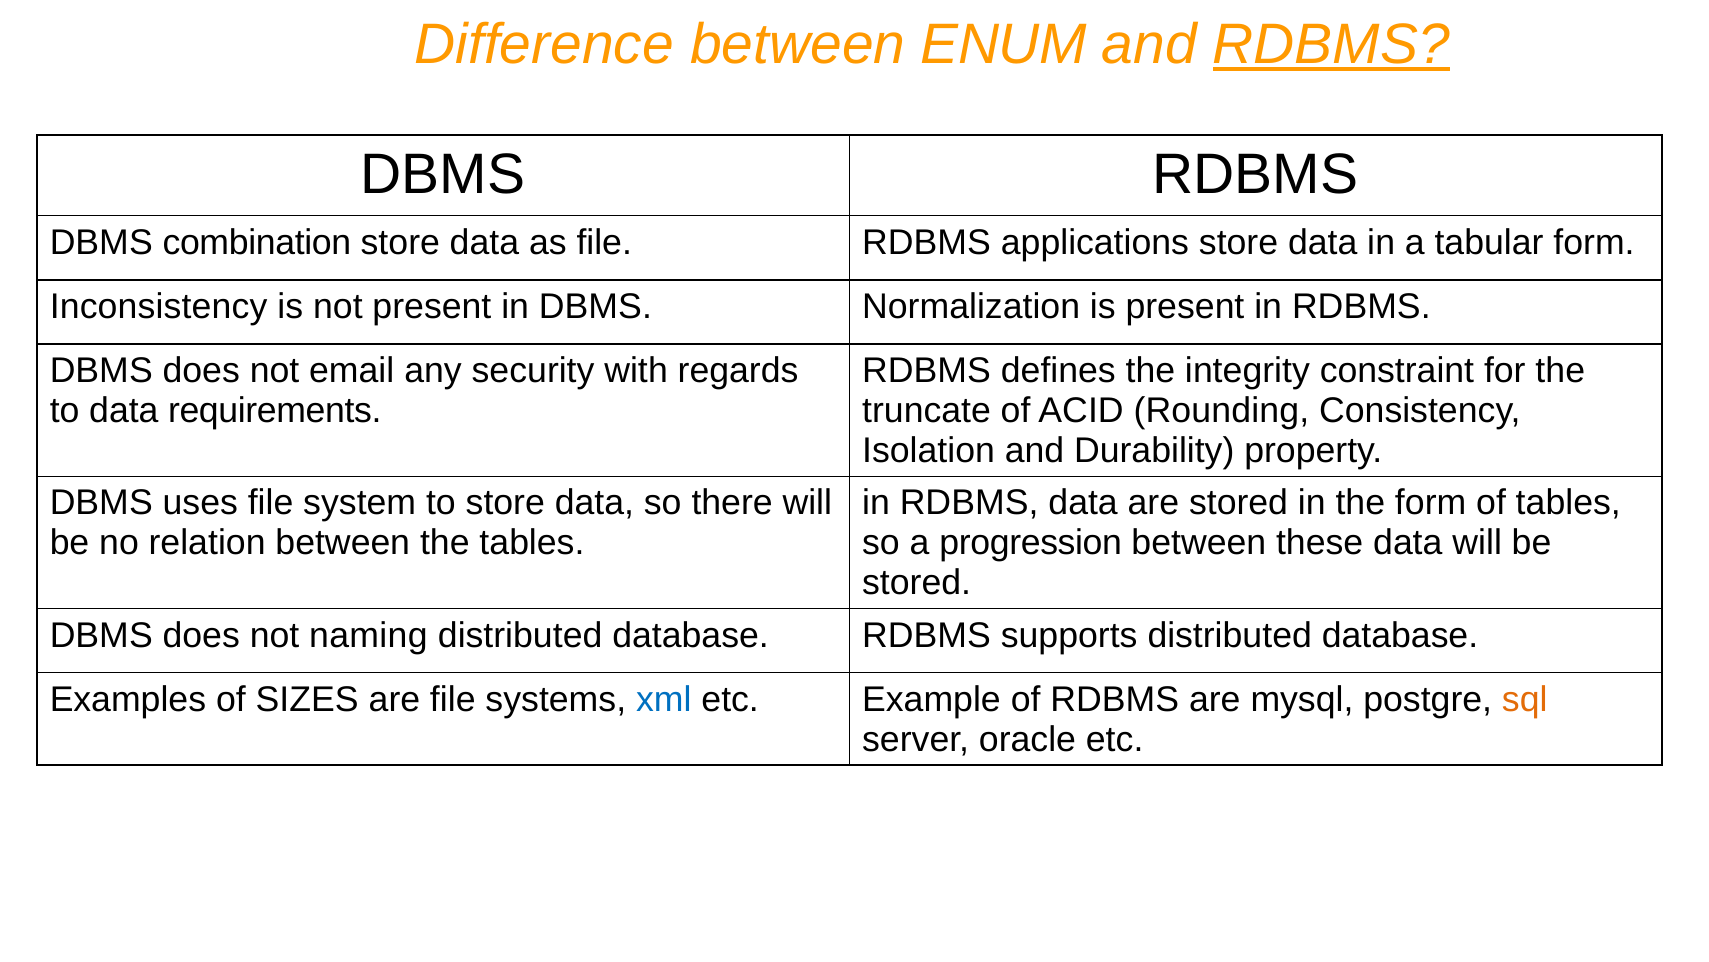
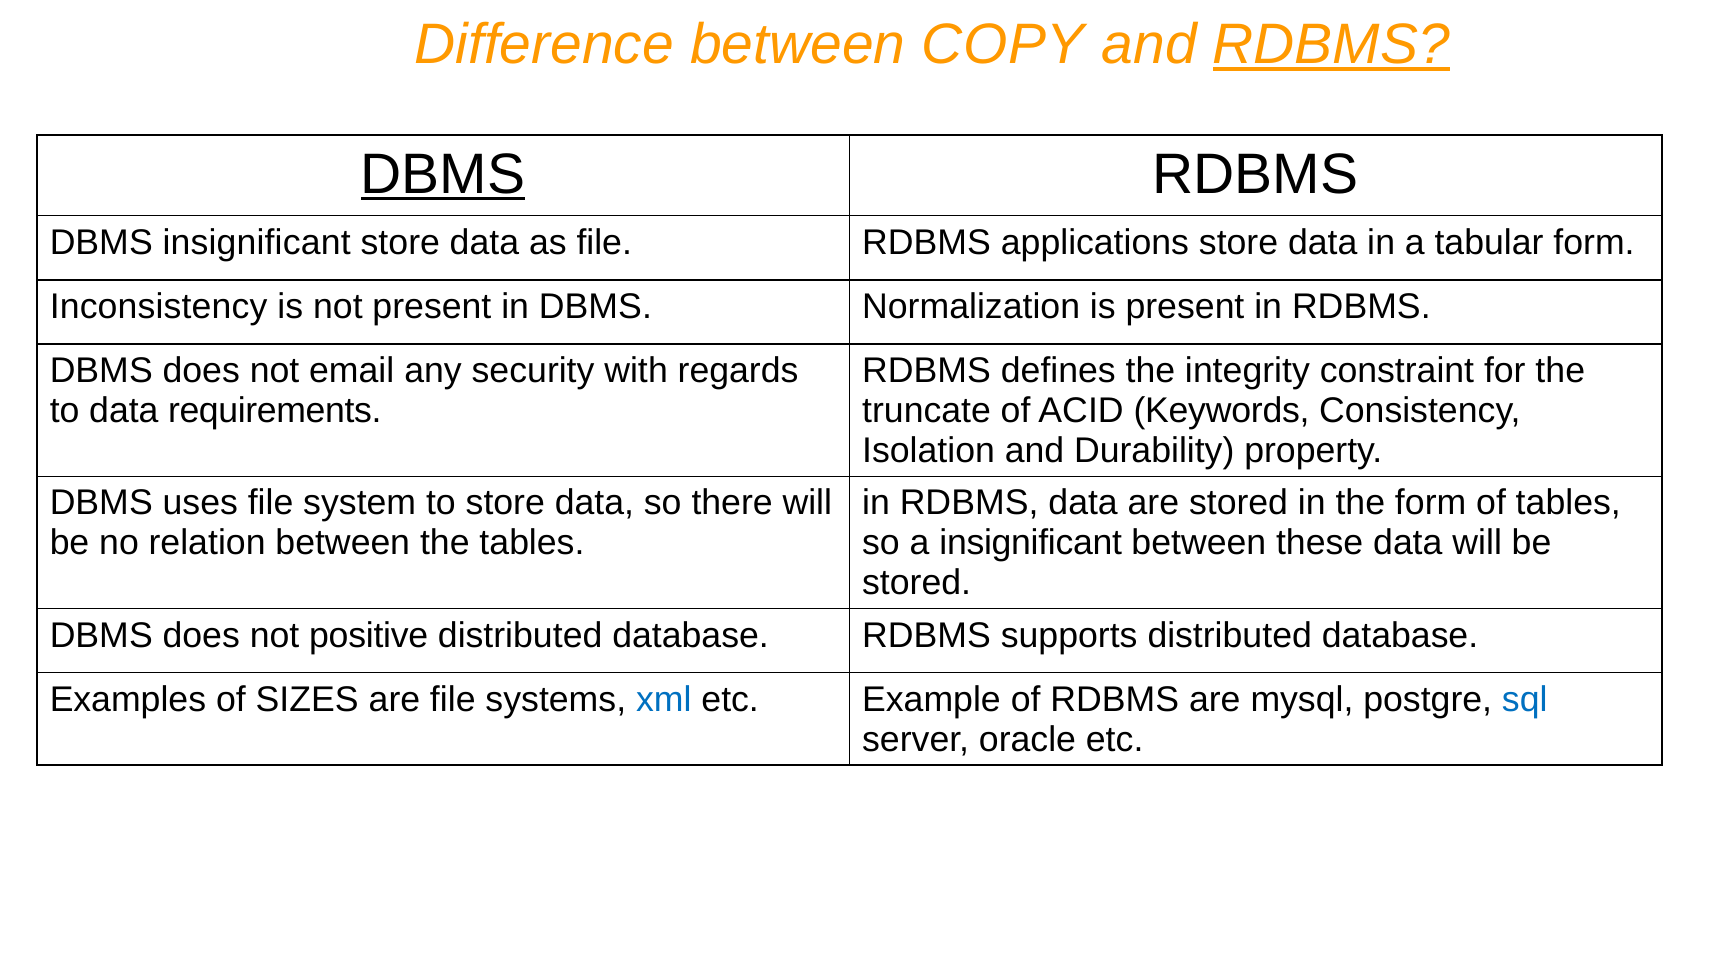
ENUM: ENUM -> COPY
DBMS at (443, 174) underline: none -> present
DBMS combination: combination -> insignificant
Rounding: Rounding -> Keywords
a progression: progression -> insignificant
naming: naming -> positive
sql colour: orange -> blue
